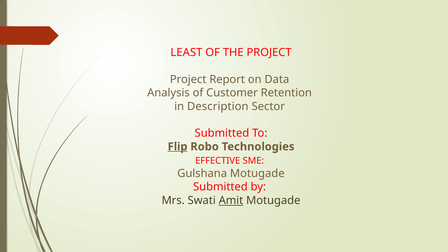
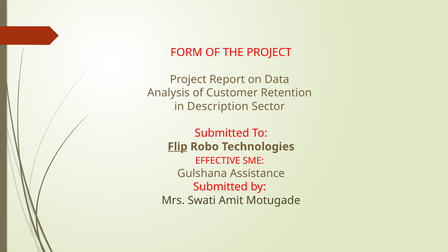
LEAST: LEAST -> FORM
Gulshana Motugade: Motugade -> Assistance
Amit underline: present -> none
